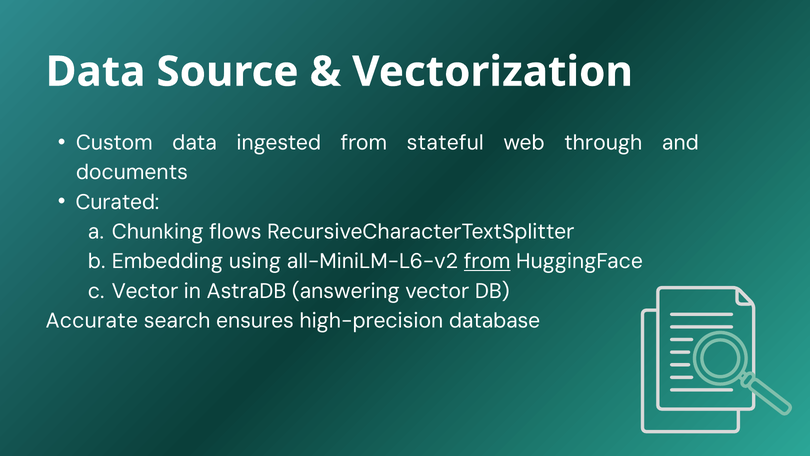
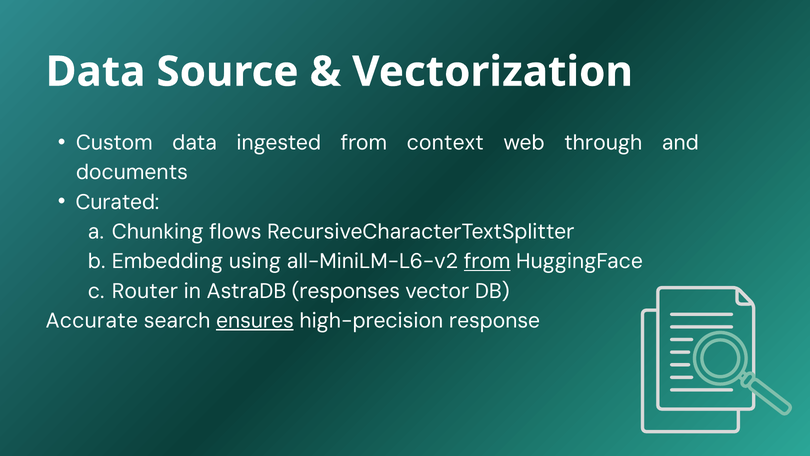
stateful: stateful -> context
Vector at (145, 291): Vector -> Router
answering: answering -> responses
ensures underline: none -> present
database: database -> response
